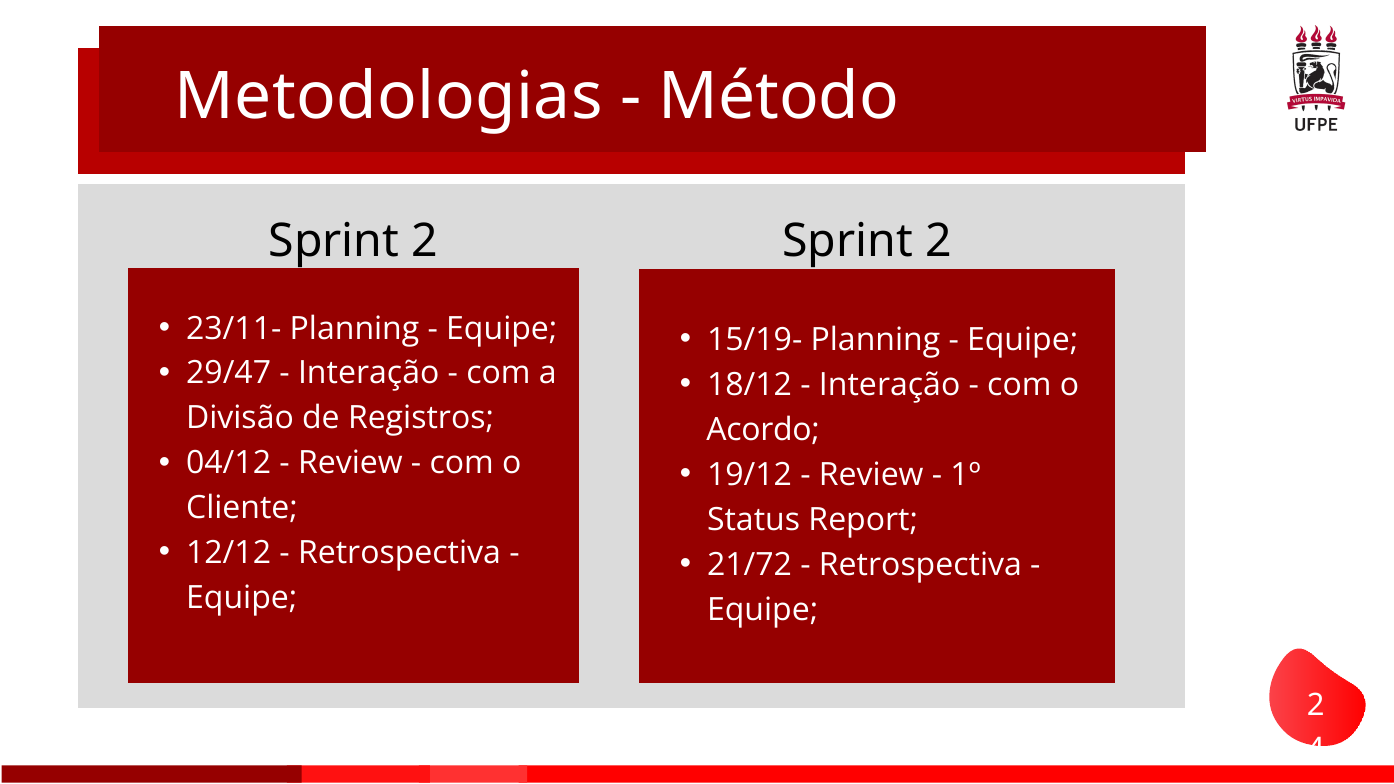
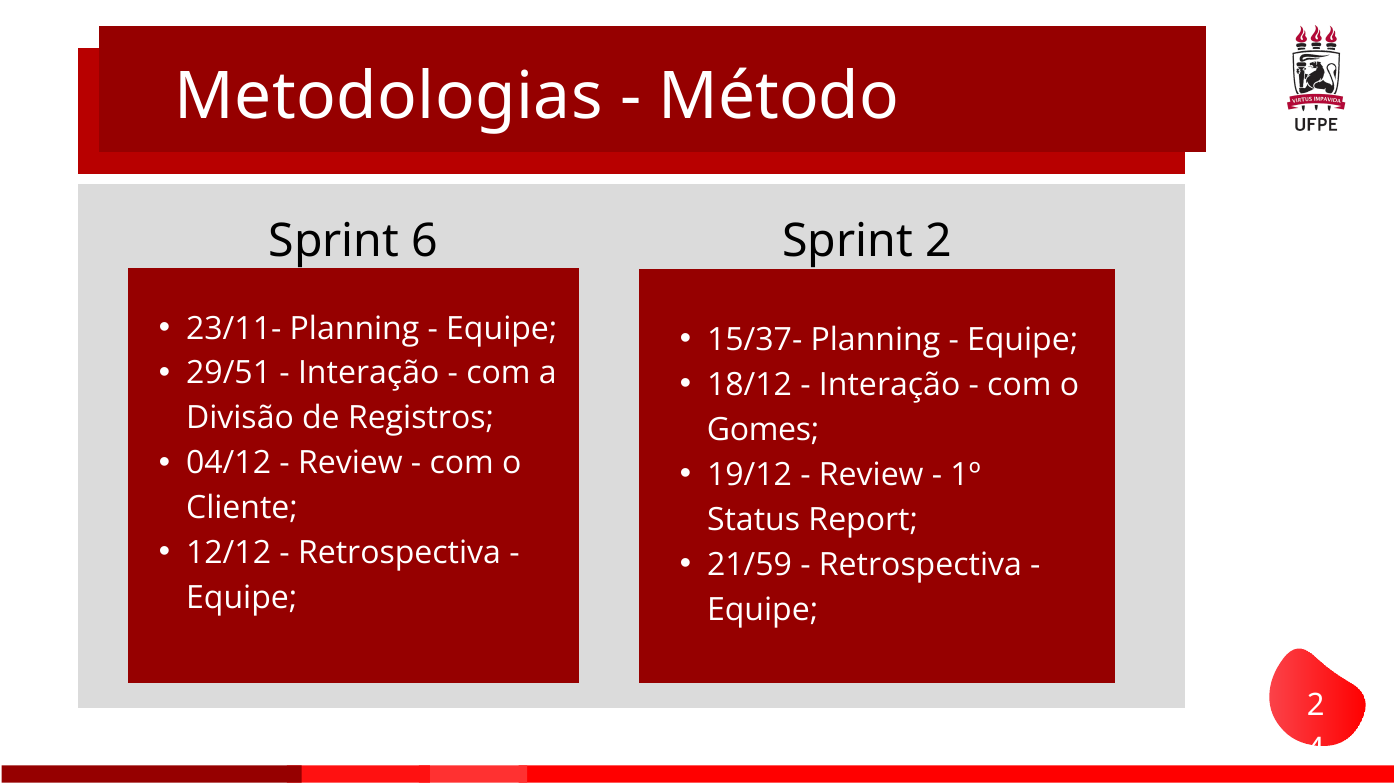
2 at (425, 241): 2 -> 6
15/19-: 15/19- -> 15/37-
29/47: 29/47 -> 29/51
Acordo: Acordo -> Gomes
21/72: 21/72 -> 21/59
